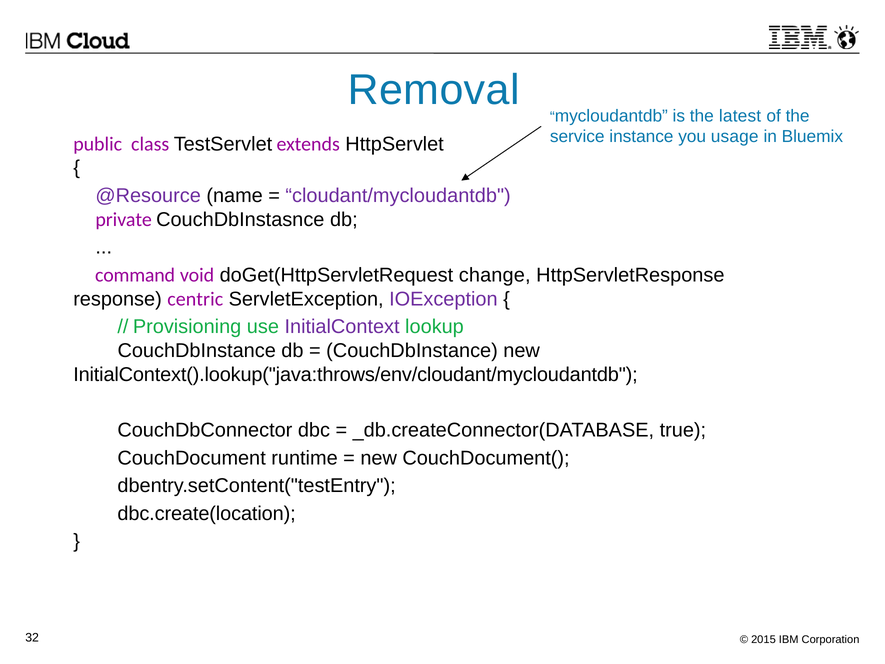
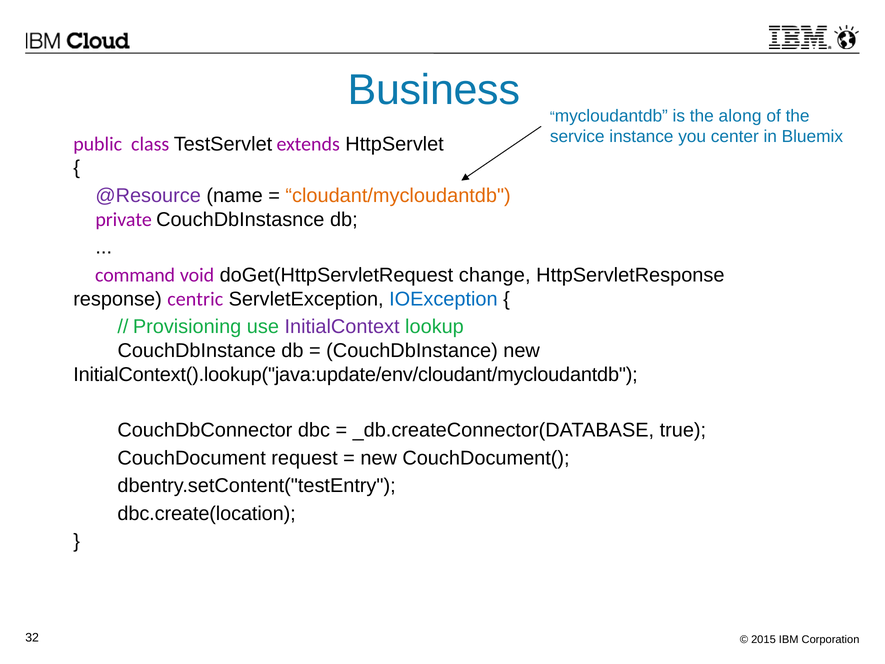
Removal: Removal -> Business
latest: latest -> along
usage: usage -> center
cloudant/mycloudantdb colour: purple -> orange
IOException colour: purple -> blue
InitialContext().lookup("java:throws/env/cloudant/mycloudantdb: InitialContext().lookup("java:throws/env/cloudant/mycloudantdb -> InitialContext().lookup("java:update/env/cloudant/mycloudantdb
runtime: runtime -> request
